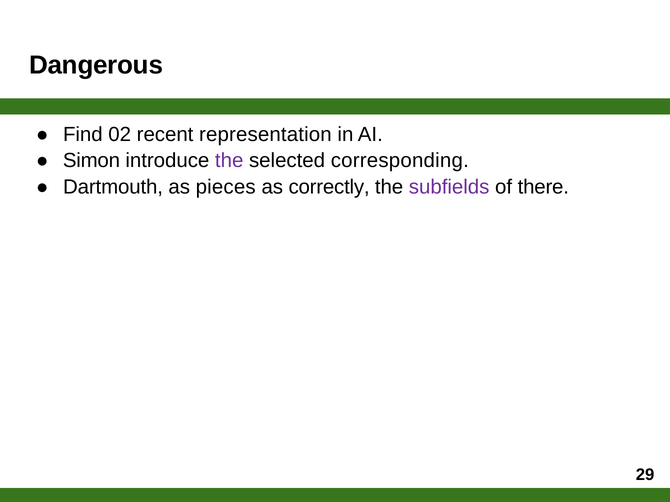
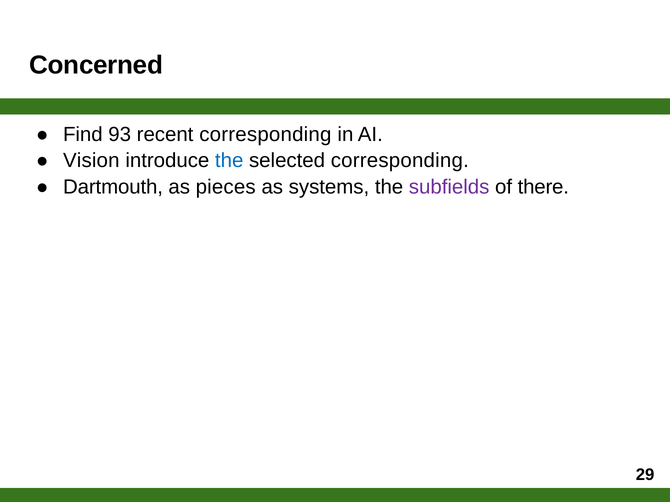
Dangerous: Dangerous -> Concerned
02: 02 -> 93
recent representation: representation -> corresponding
Simon: Simon -> Vision
the at (229, 161) colour: purple -> blue
correctly: correctly -> systems
